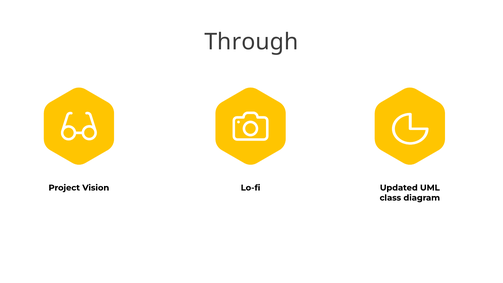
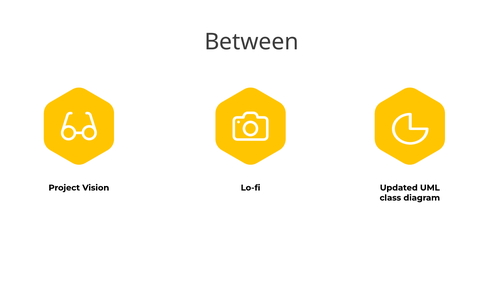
Through: Through -> Between
